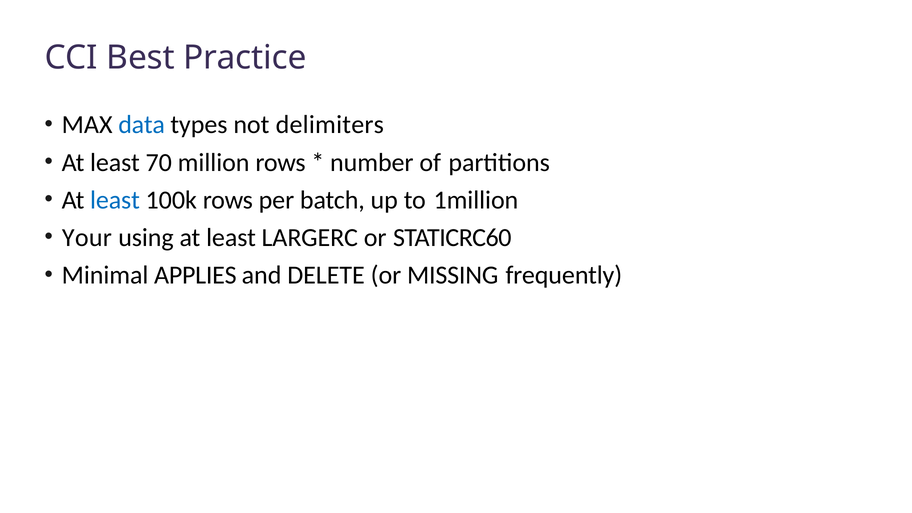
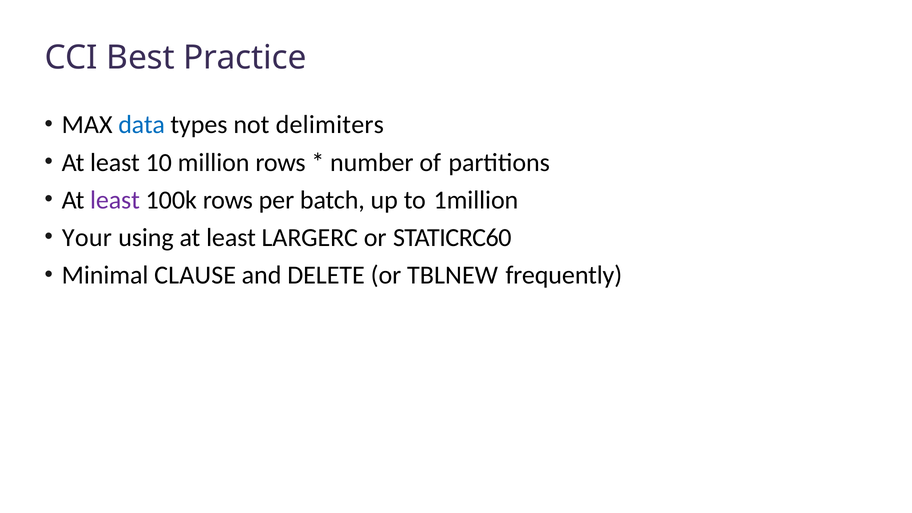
70: 70 -> 10
least at (115, 200) colour: blue -> purple
APPLIES: APPLIES -> CLAUSE
MISSING: MISSING -> TBLNEW
